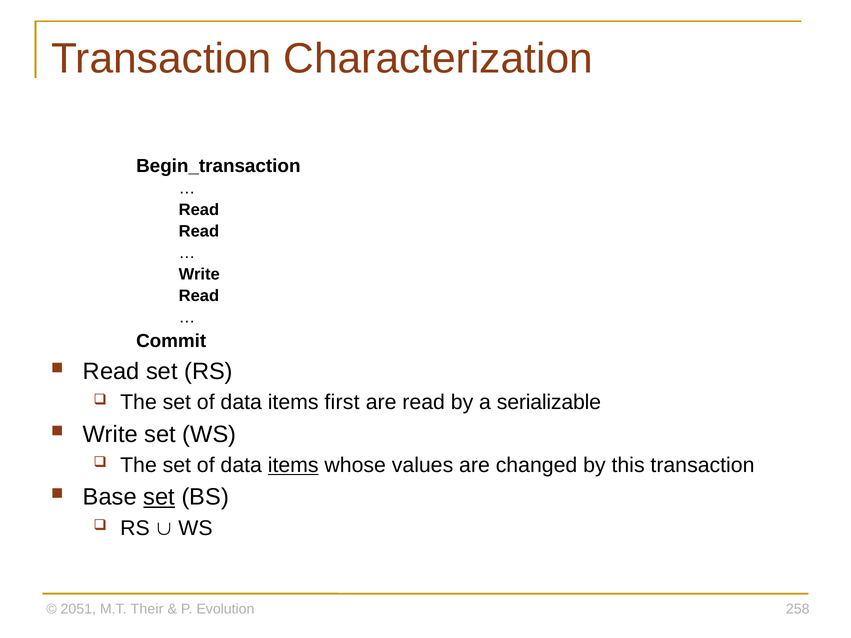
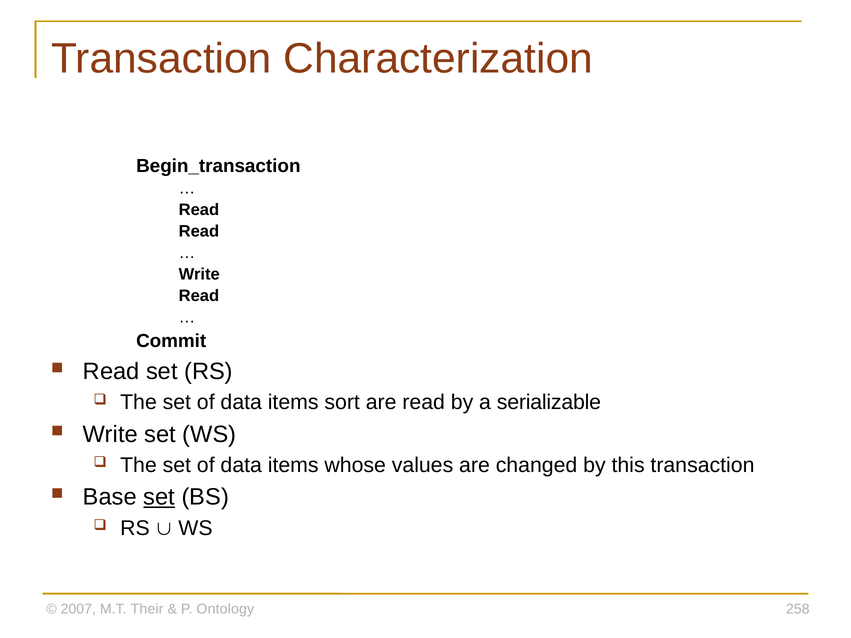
first: first -> sort
items at (293, 465) underline: present -> none
2051: 2051 -> 2007
Evolution: Evolution -> Ontology
